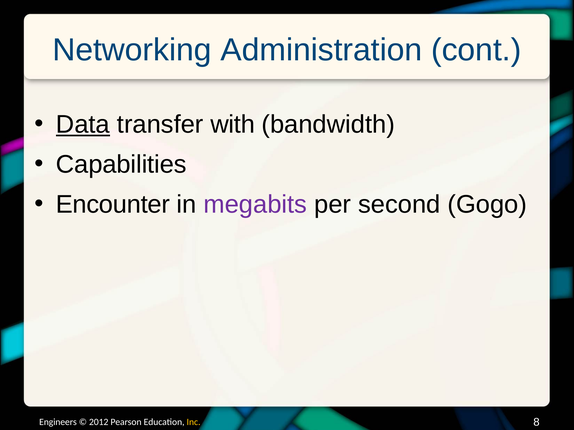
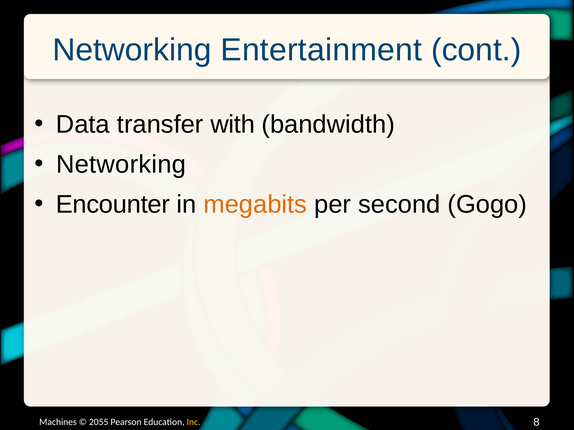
Administration: Administration -> Entertainment
Data underline: present -> none
Capabilities at (121, 165): Capabilities -> Networking
megabits colour: purple -> orange
Engineers: Engineers -> Machines
2012: 2012 -> 2055
